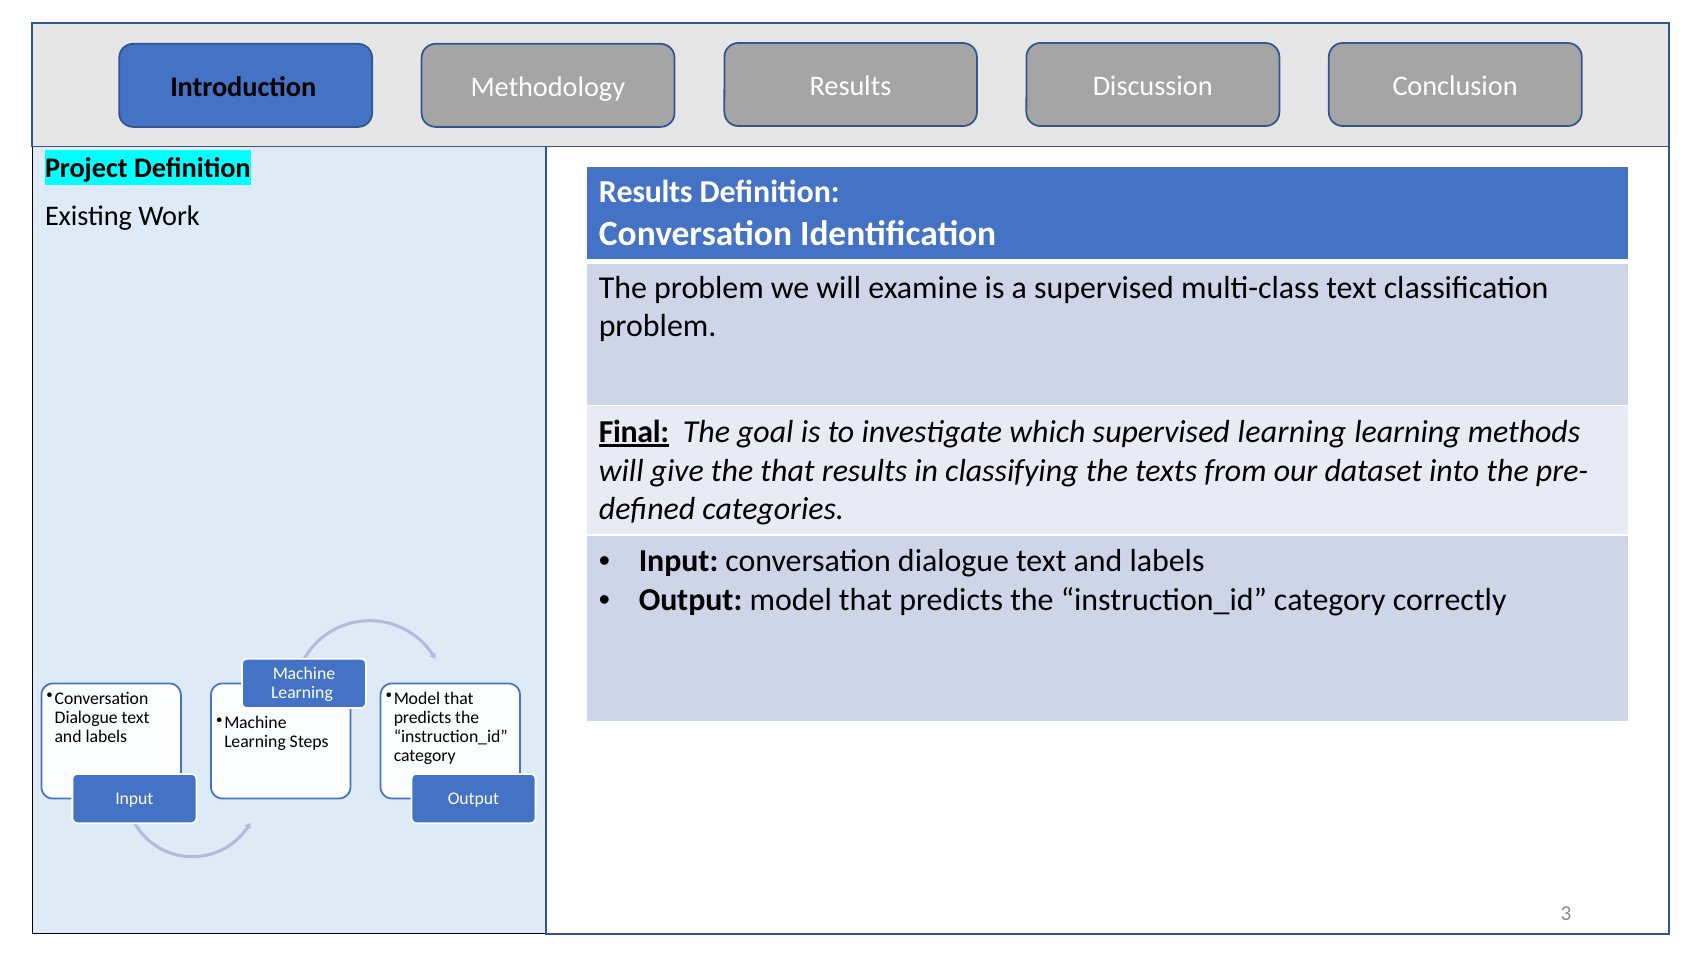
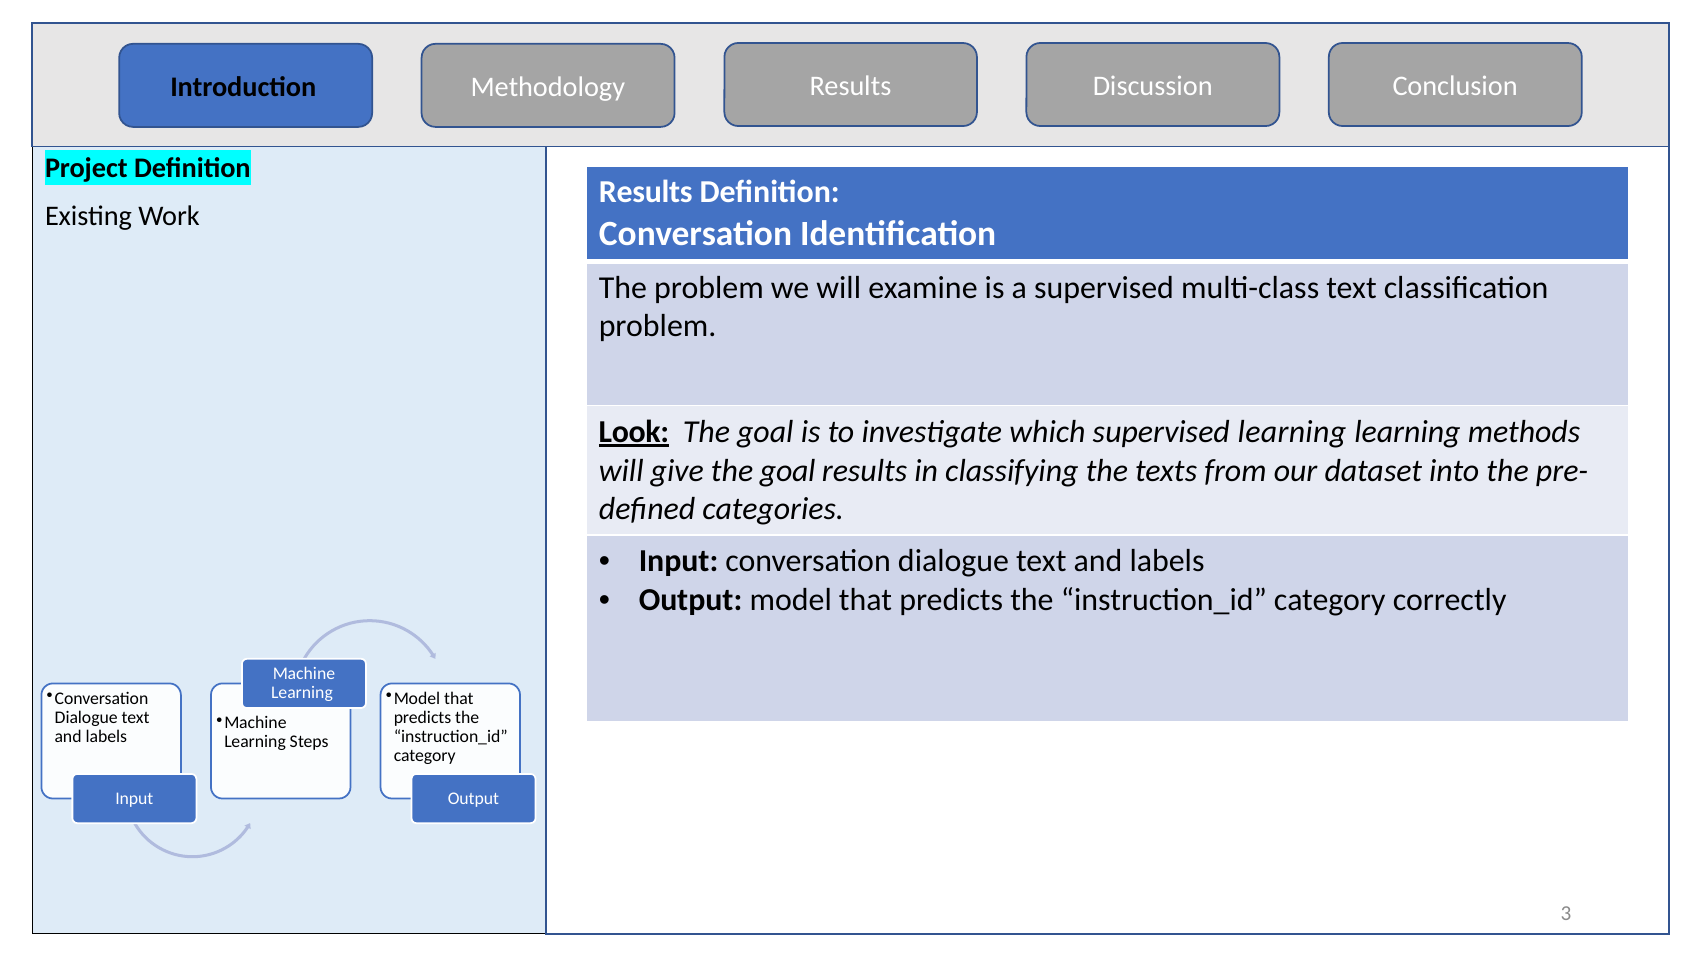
Final: Final -> Look
give the that: that -> goal
